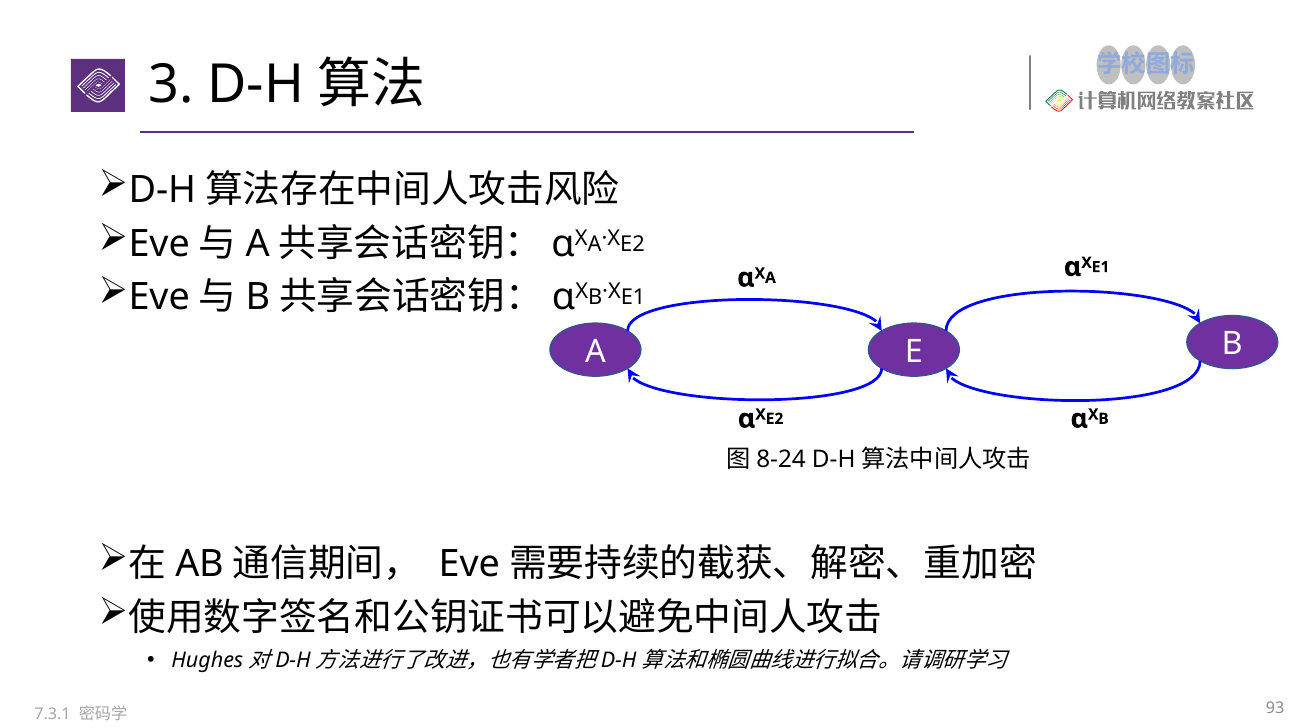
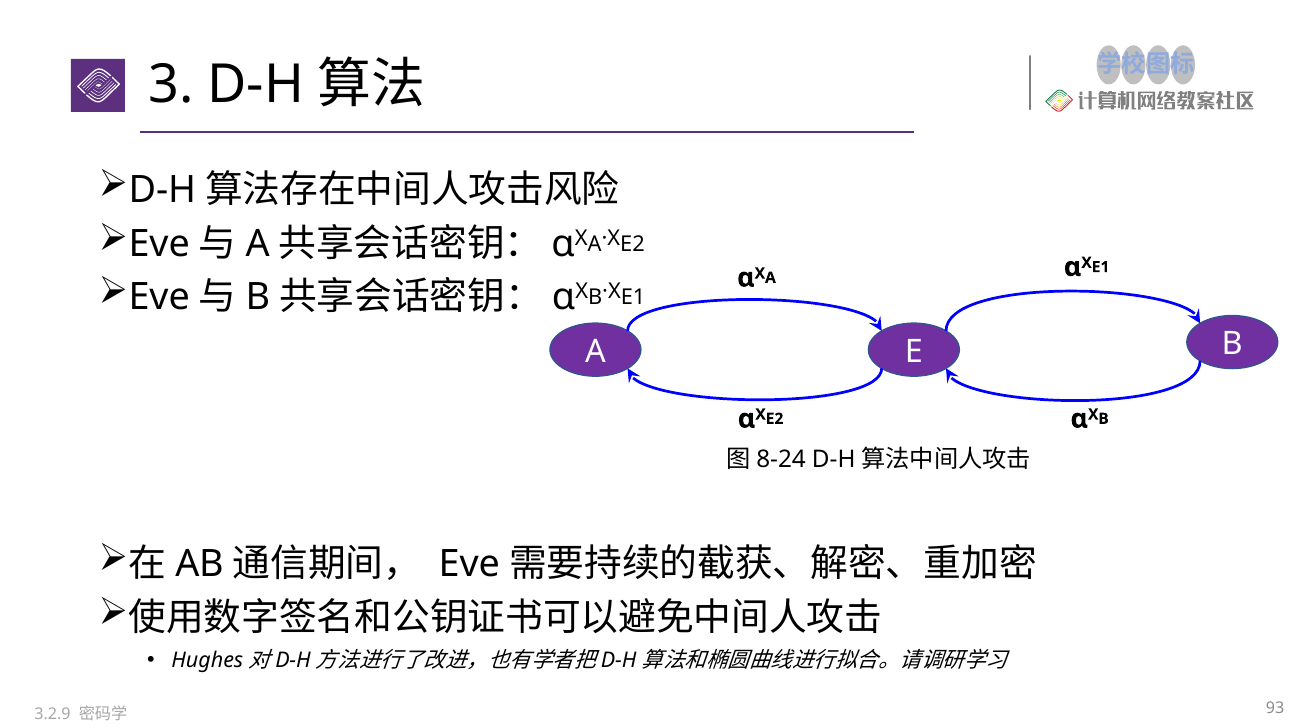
7.3.1: 7.3.1 -> 3.2.9
